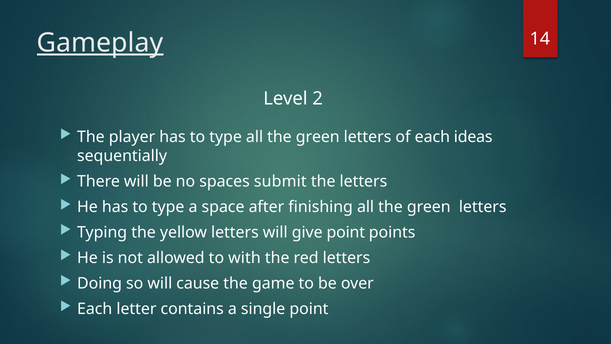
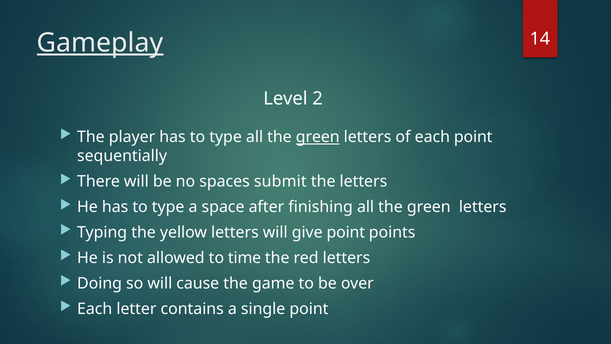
green at (318, 137) underline: none -> present
each ideas: ideas -> point
with: with -> time
